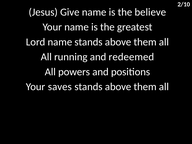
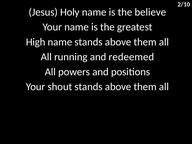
Give: Give -> Holy
Lord: Lord -> High
saves: saves -> shout
